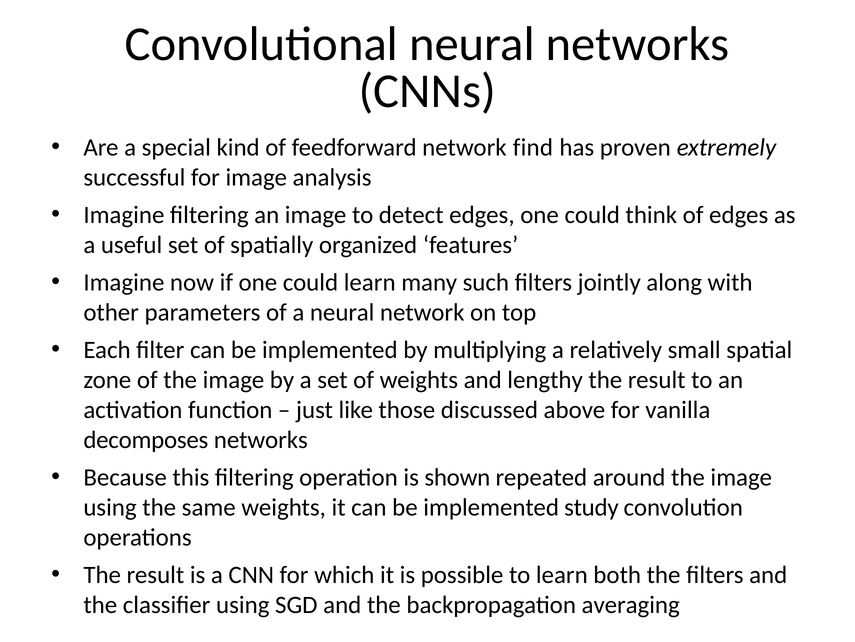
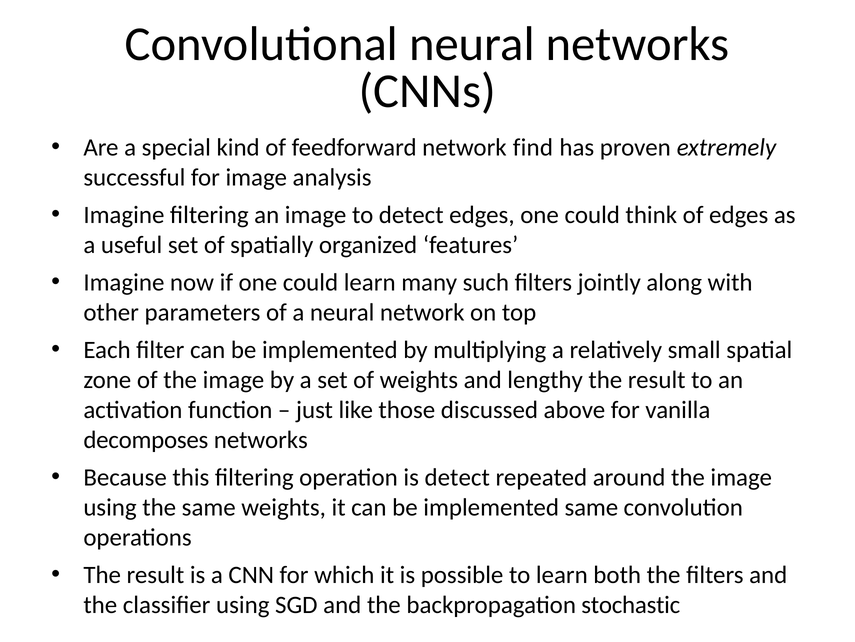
is shown: shown -> detect
implemented study: study -> same
averaging: averaging -> stochastic
